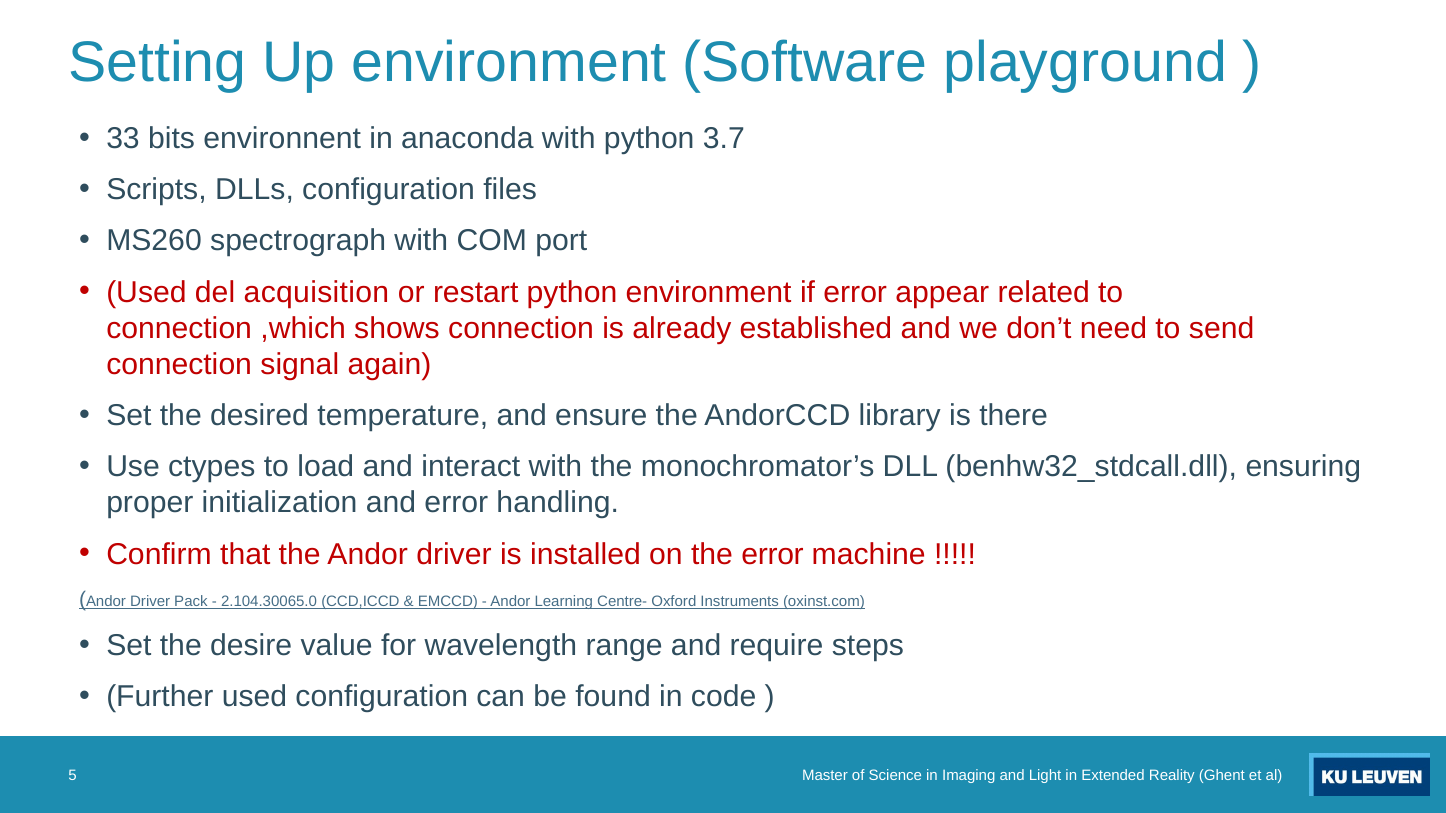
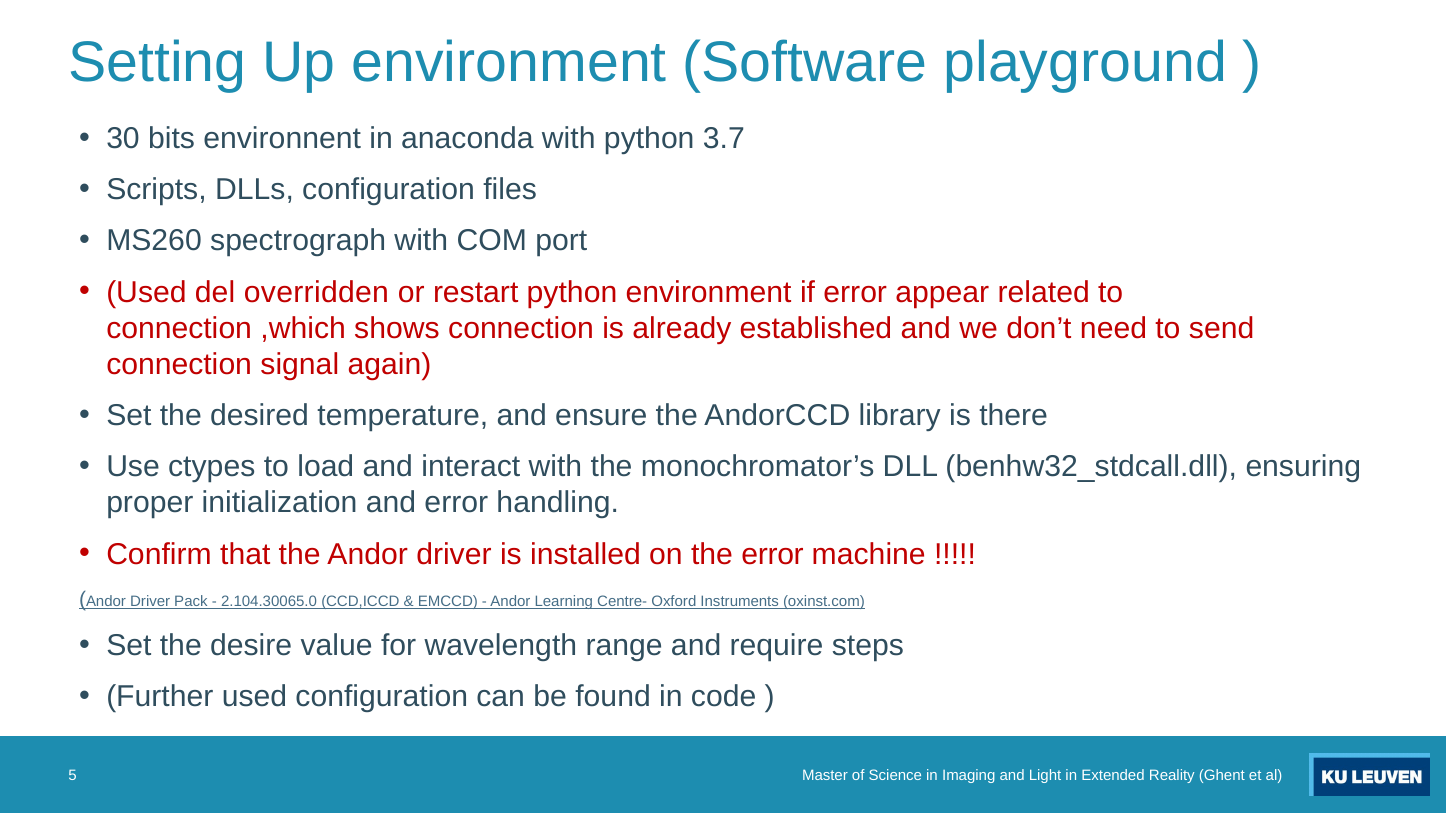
33: 33 -> 30
acquisition: acquisition -> overridden
